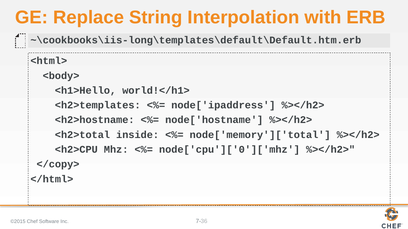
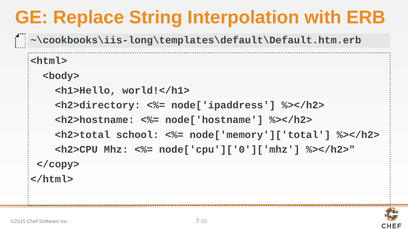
<h2>templates: <h2>templates -> <h2>directory
inside: inside -> school
